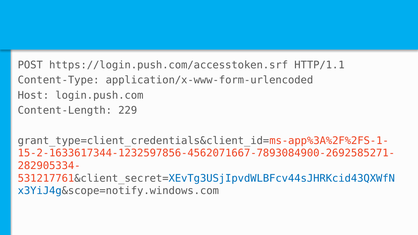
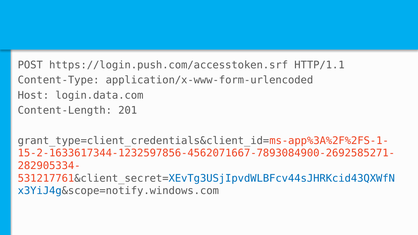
login.push.com: login.push.com -> login.data.com
229: 229 -> 201
